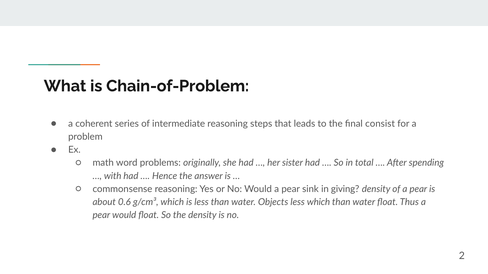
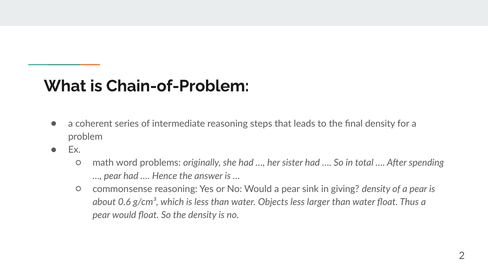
final consist: consist -> density
with at (113, 176): with -> pear
less which: which -> larger
